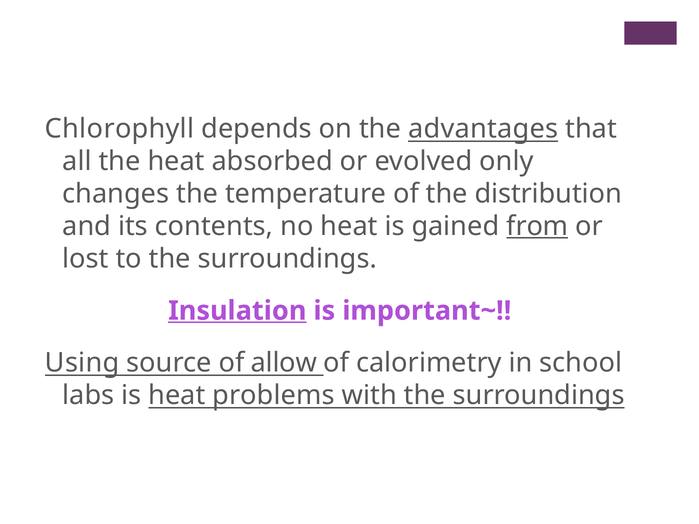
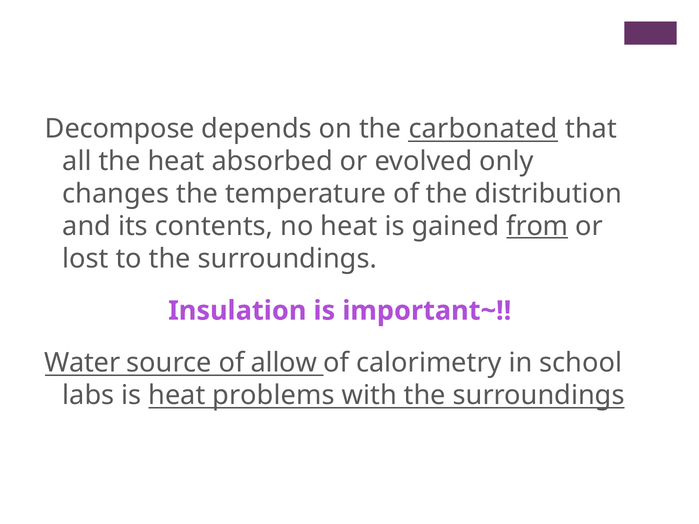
Chlorophyll: Chlorophyll -> Decompose
advantages: advantages -> carbonated
Insulation underline: present -> none
Using: Using -> Water
